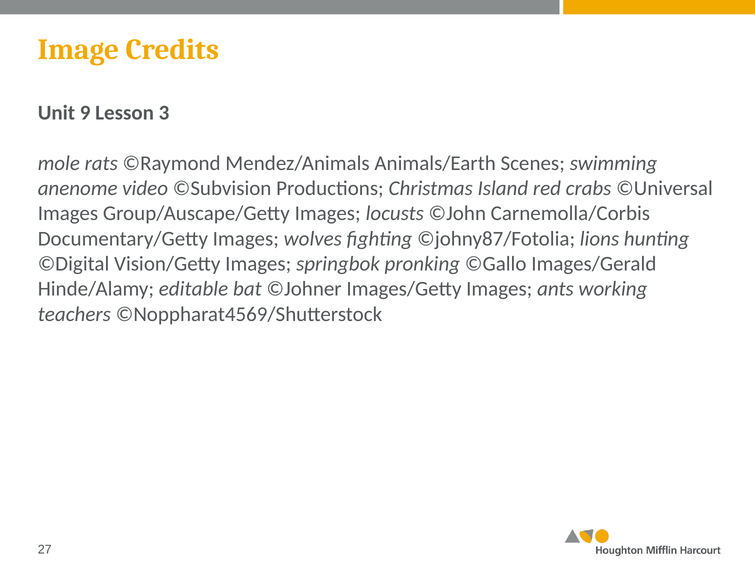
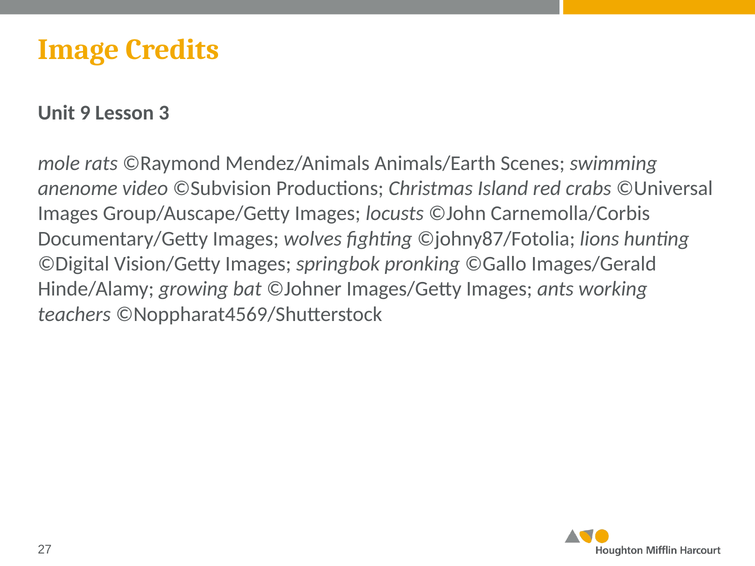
editable: editable -> growing
